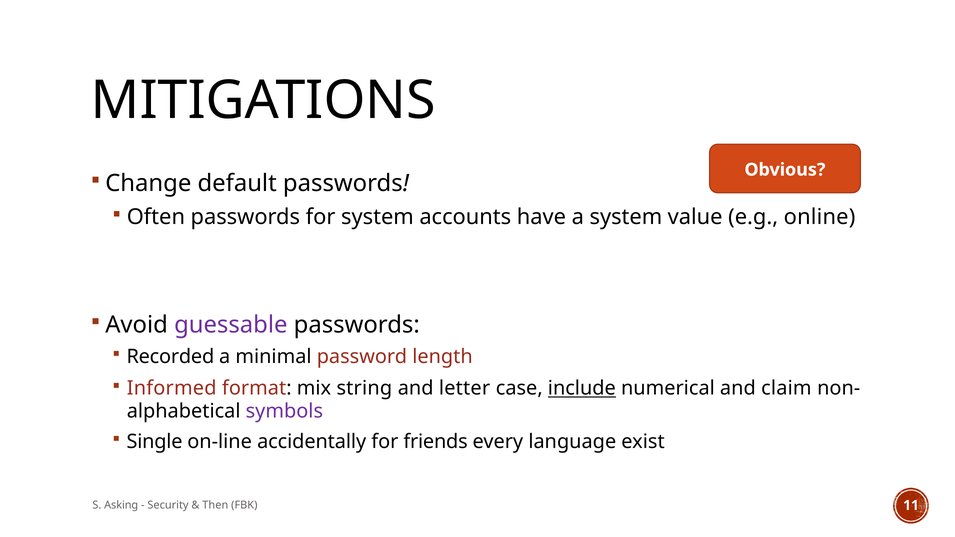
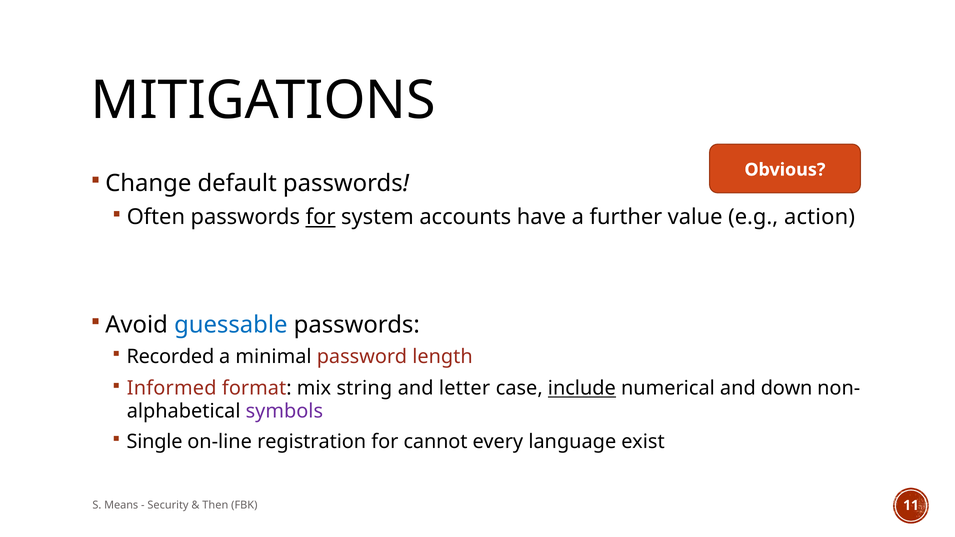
for at (321, 217) underline: none -> present
a system: system -> further
online: online -> action
guessable colour: purple -> blue
claim: claim -> down
accidentally: accidentally -> registration
friends: friends -> cannot
Asking: Asking -> Means
